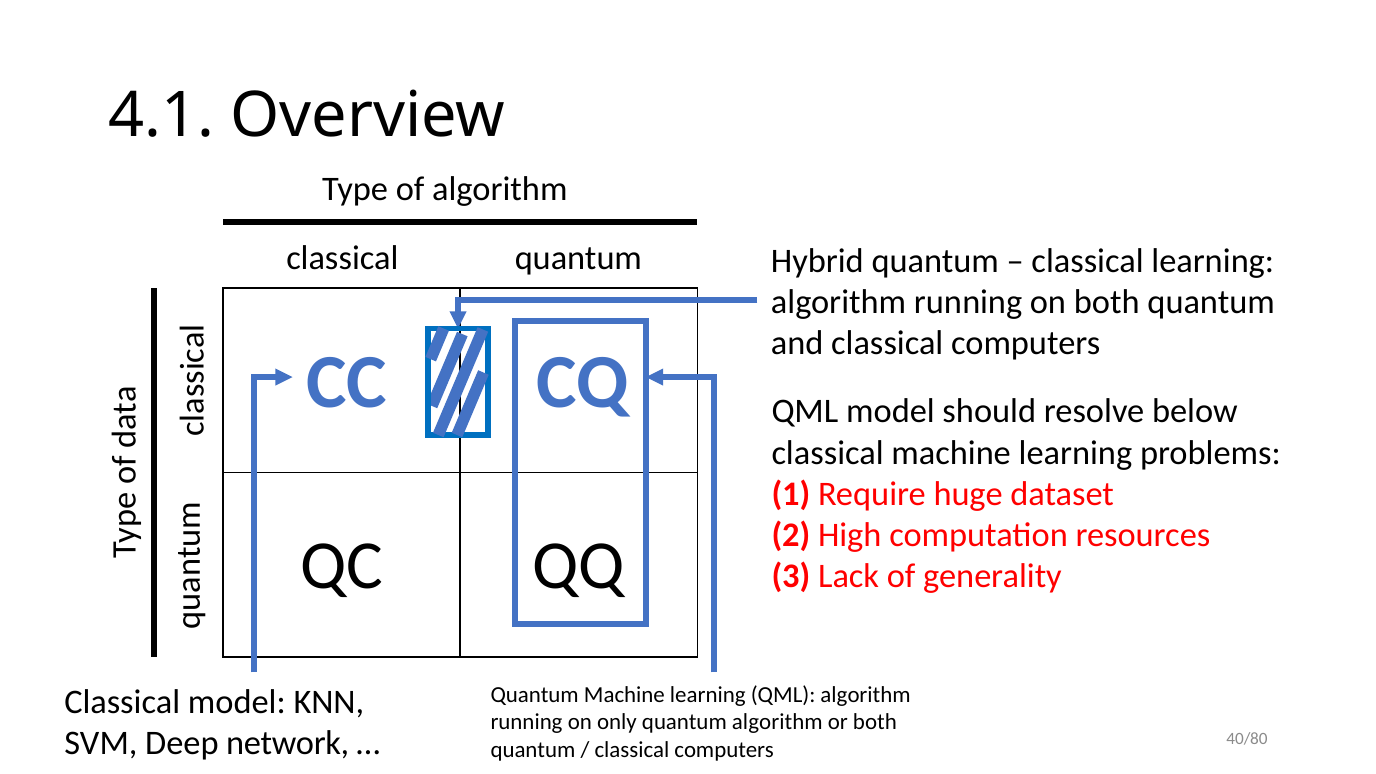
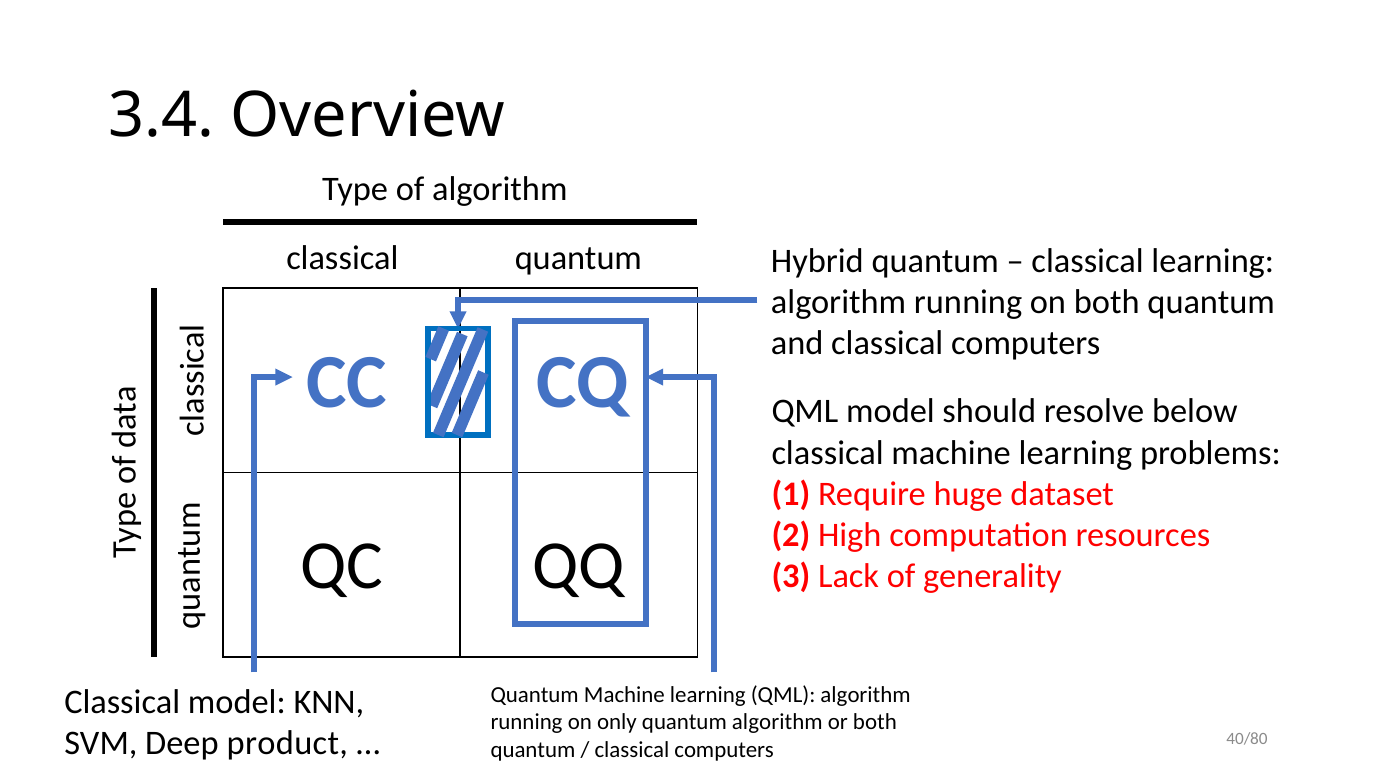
4.1: 4.1 -> 3.4
network: network -> product
